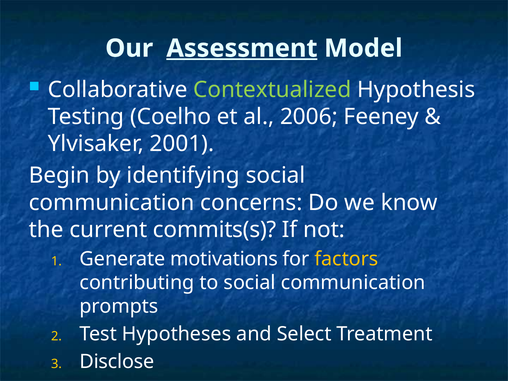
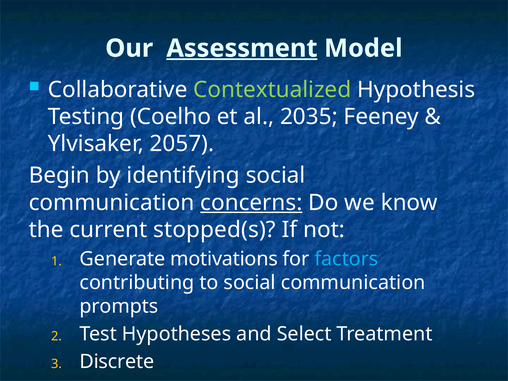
2006: 2006 -> 2035
2001: 2001 -> 2057
concerns underline: none -> present
commits(s: commits(s -> stopped(s
factors colour: yellow -> light blue
Disclose: Disclose -> Discrete
